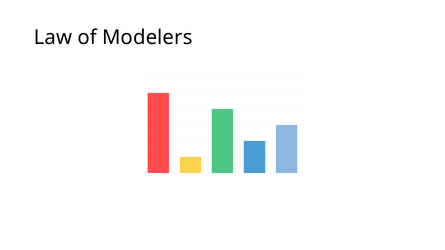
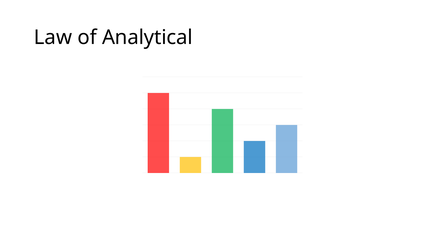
Modelers: Modelers -> Analytical
